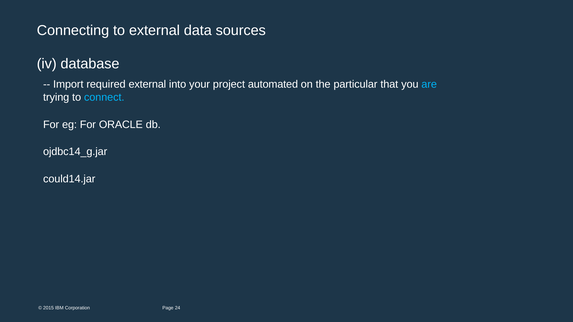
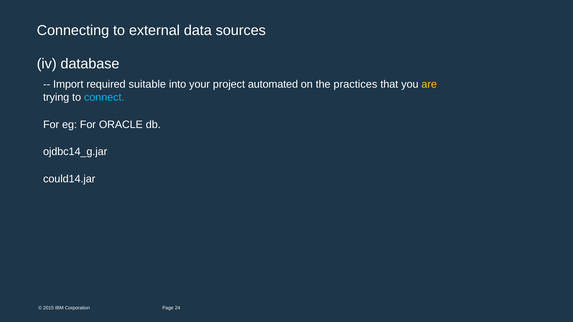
required external: external -> suitable
particular: particular -> practices
are colour: light blue -> yellow
